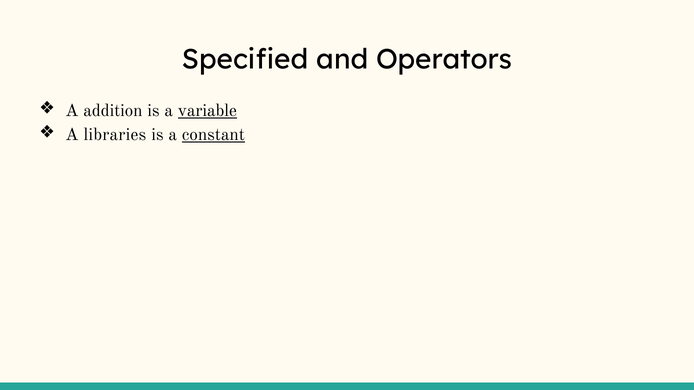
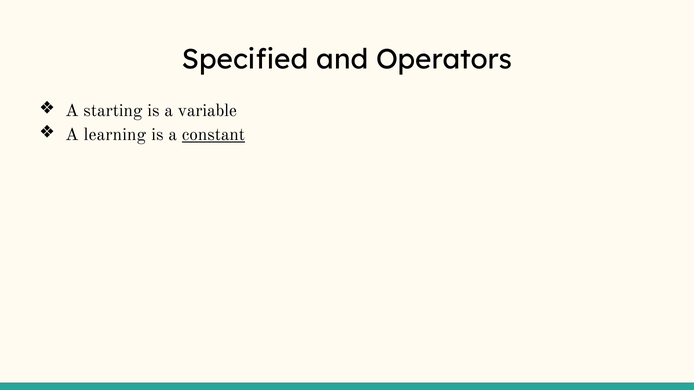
addition: addition -> starting
variable underline: present -> none
libraries: libraries -> learning
